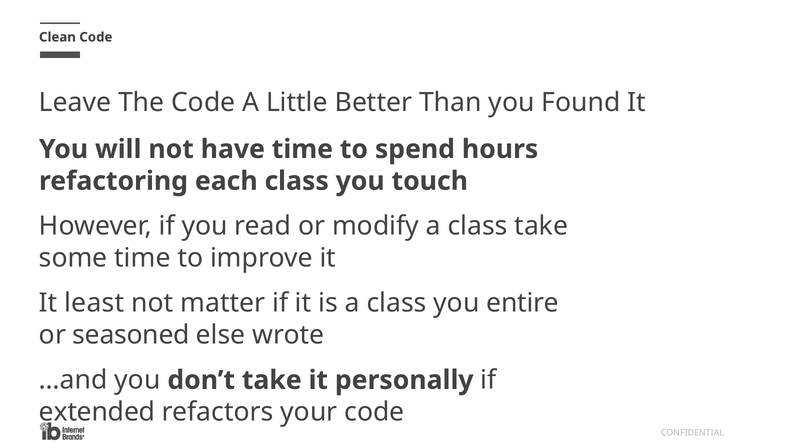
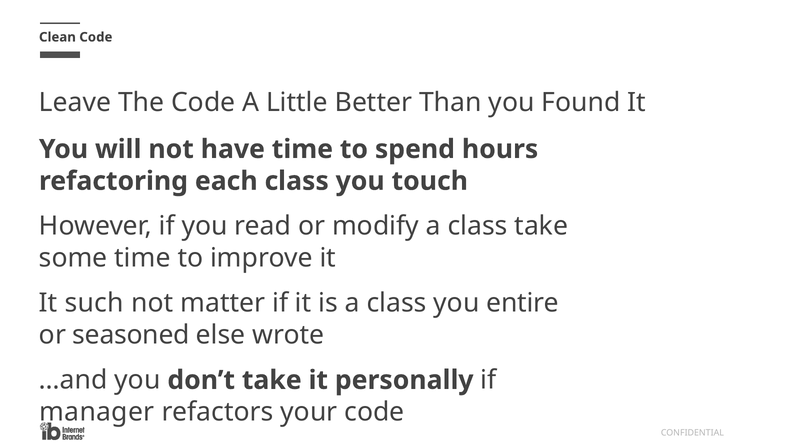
least: least -> such
extended: extended -> manager
